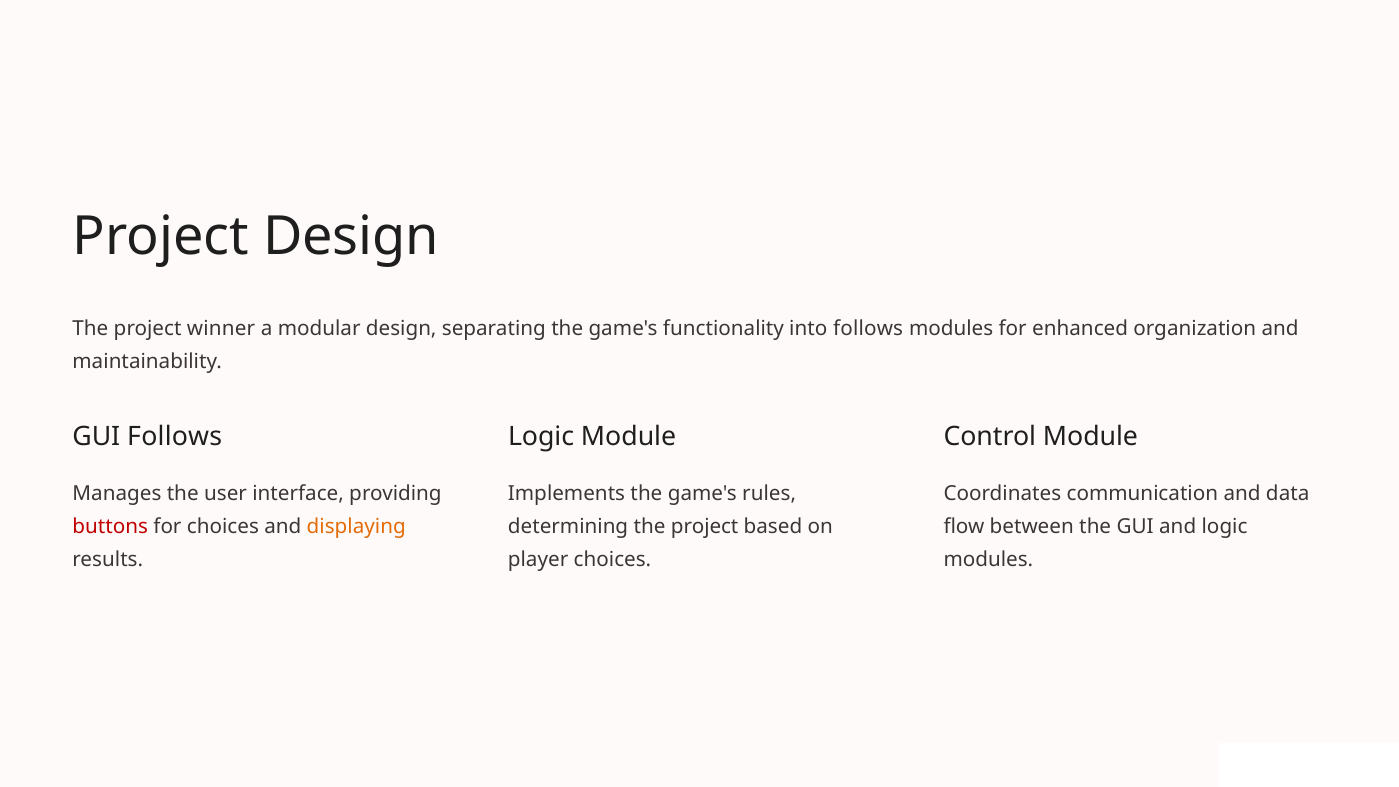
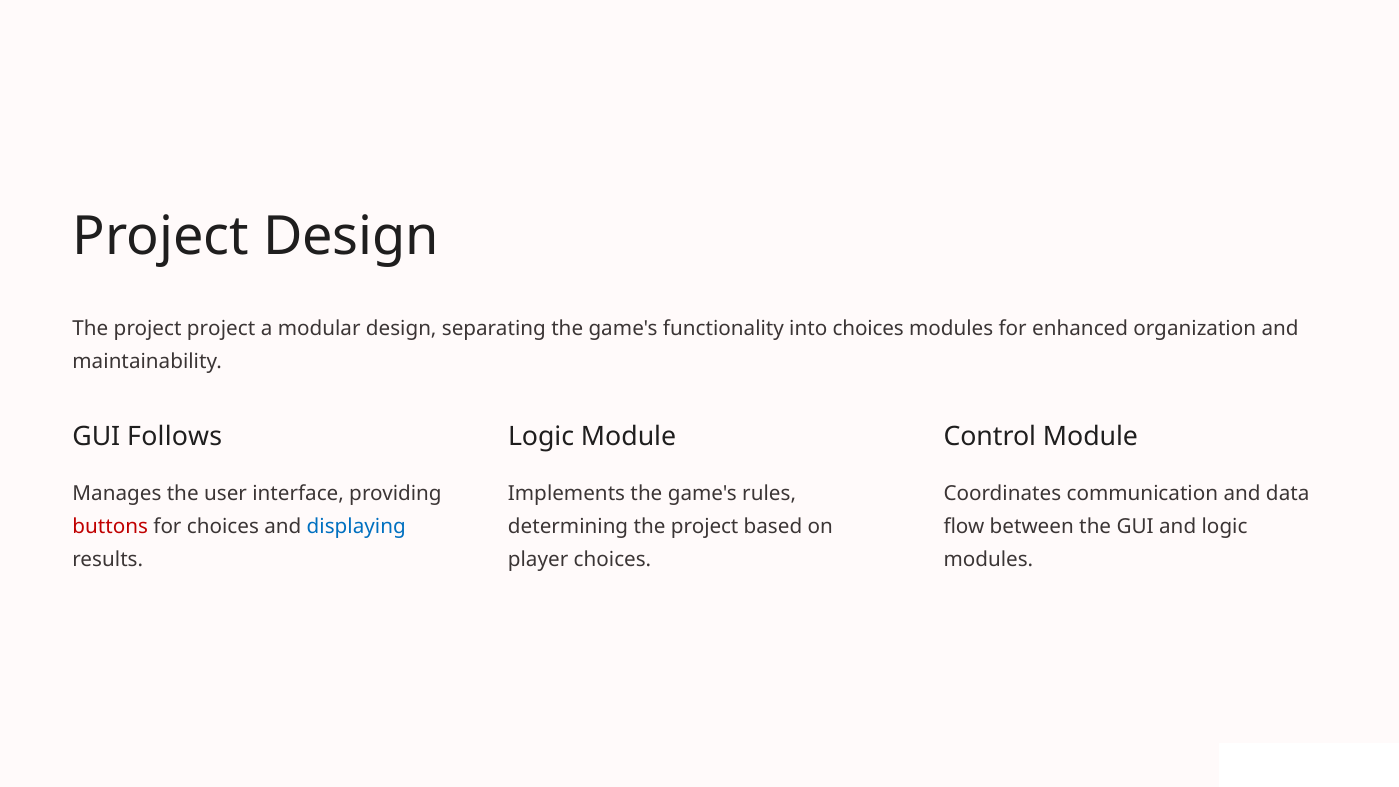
project winner: winner -> project
into follows: follows -> choices
displaying colour: orange -> blue
